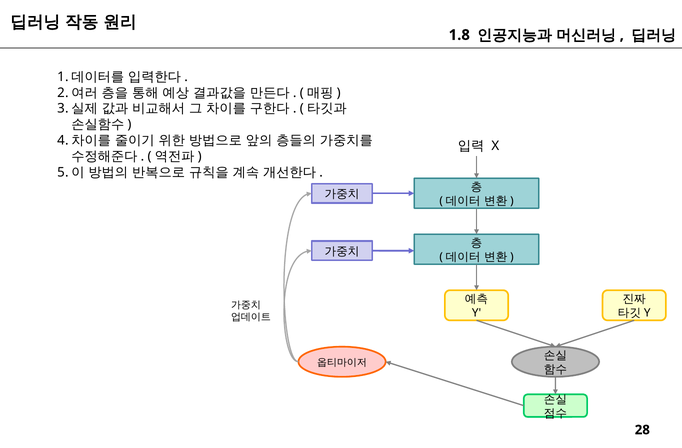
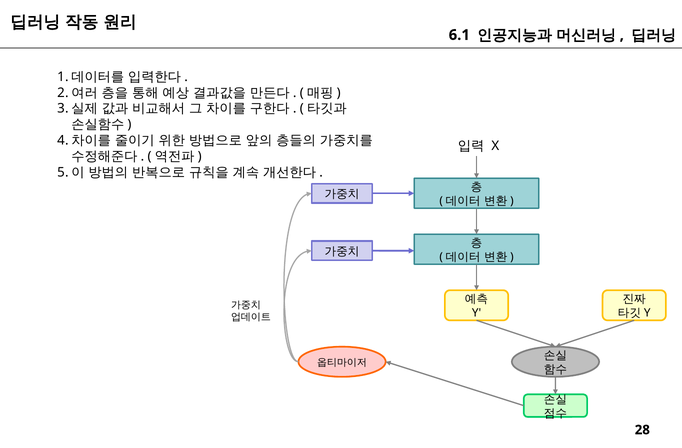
1.8: 1.8 -> 6.1
